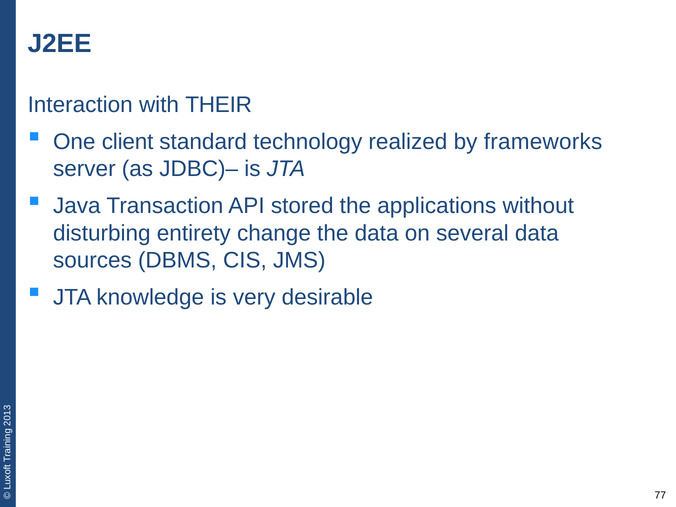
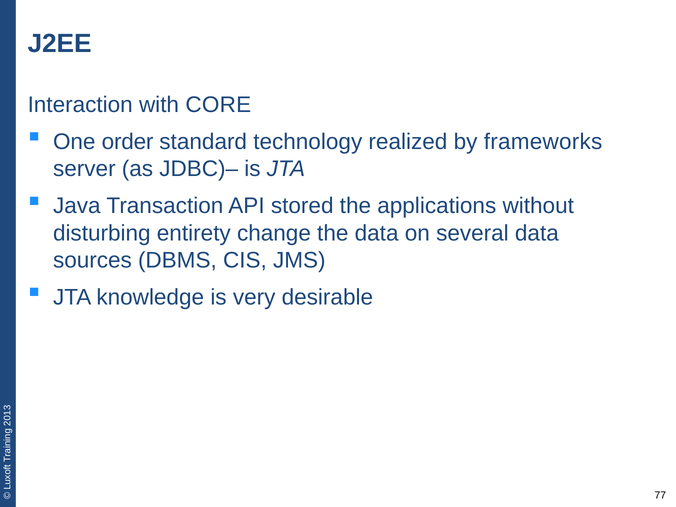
THEIR: THEIR -> CORE
client: client -> order
